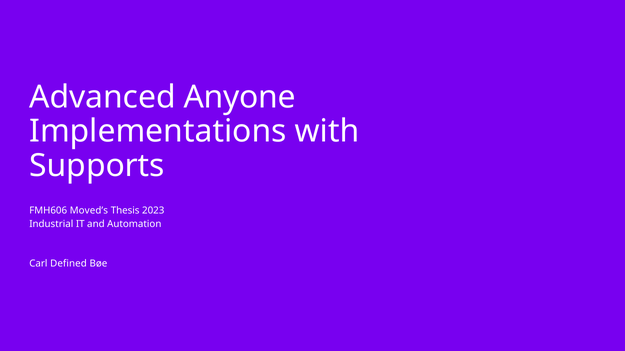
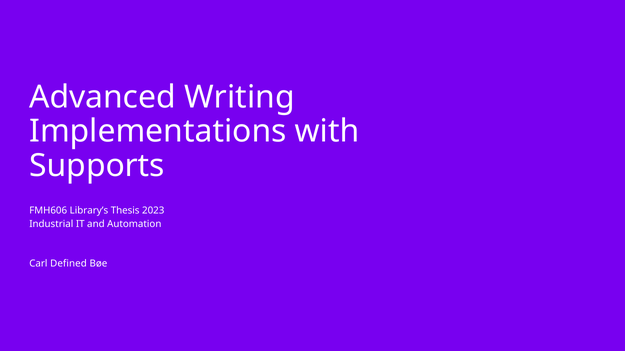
Anyone: Anyone -> Writing
Moved’s: Moved’s -> Library’s
